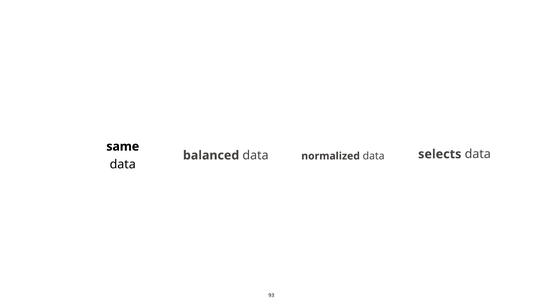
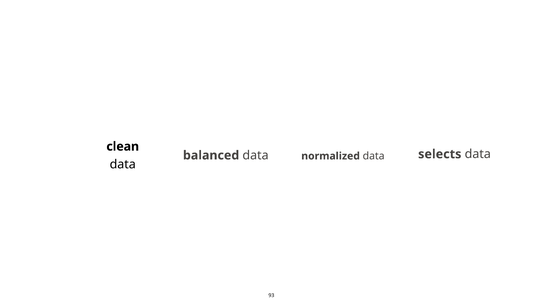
same: same -> clean
